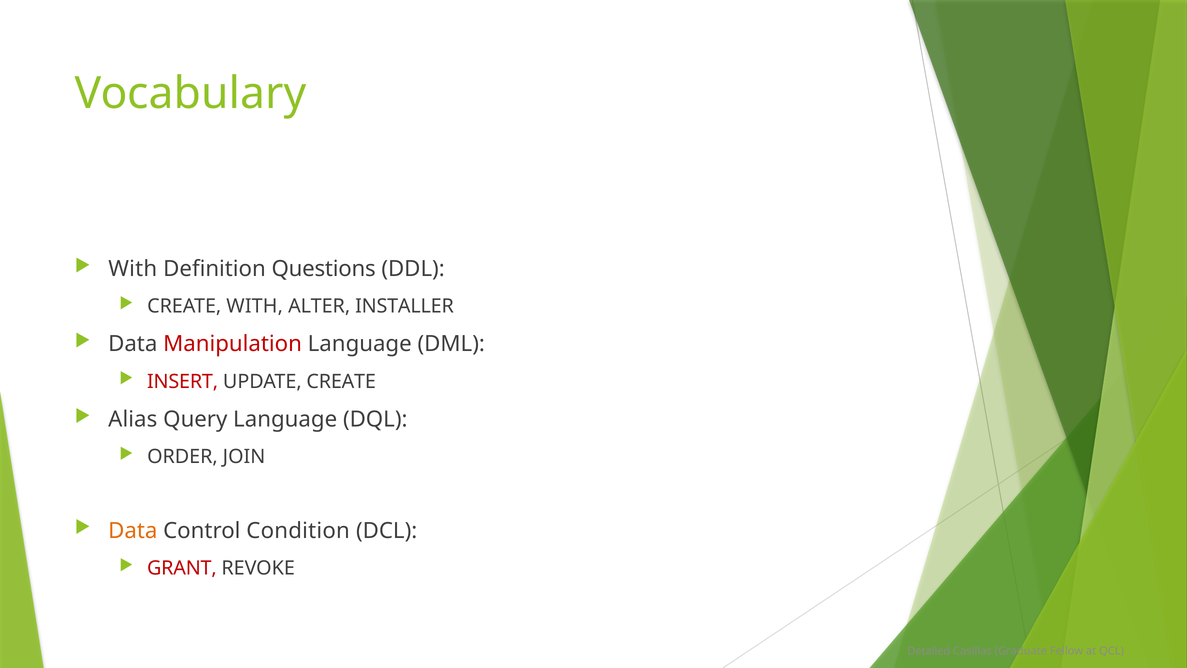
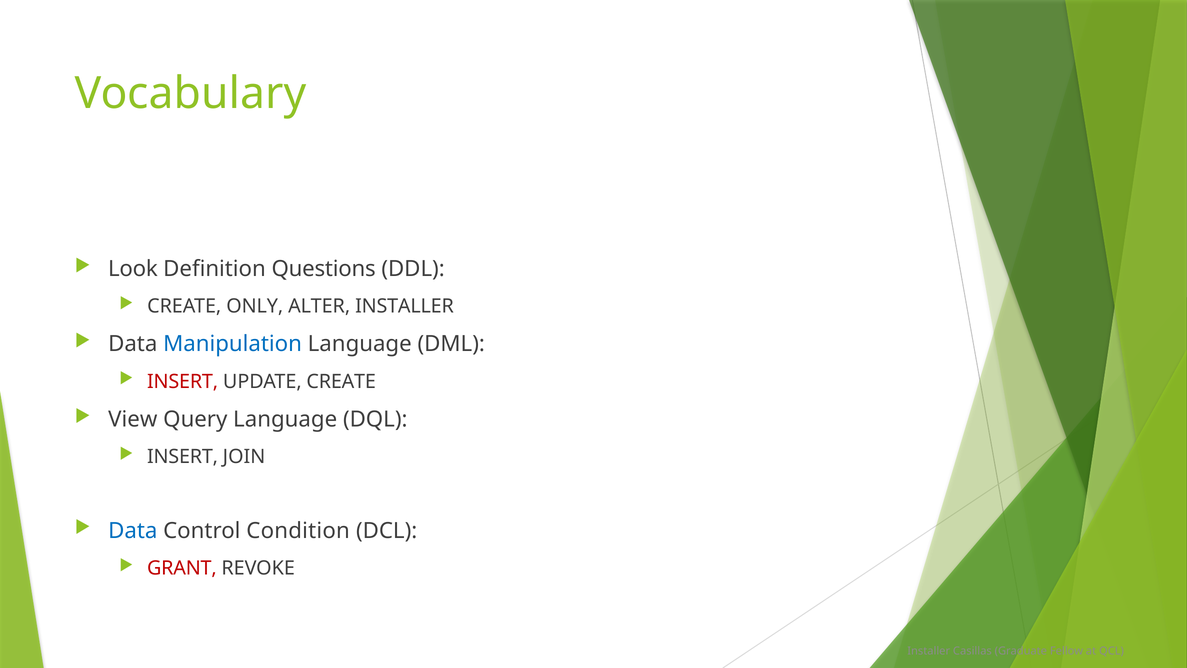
With at (133, 269): With -> Look
CREATE WITH: WITH -> ONLY
Manipulation colour: red -> blue
Alias: Alias -> View
ORDER at (182, 457): ORDER -> INSERT
Data at (133, 530) colour: orange -> blue
Detailed at (929, 651): Detailed -> Installer
